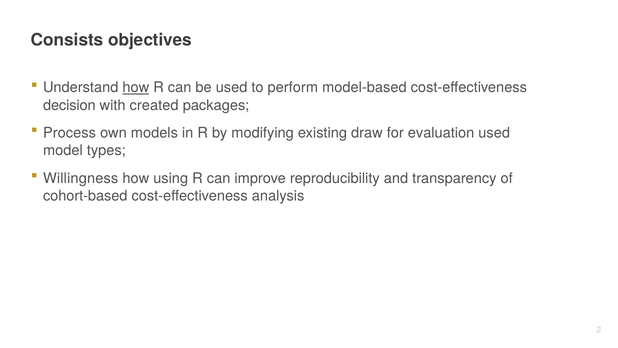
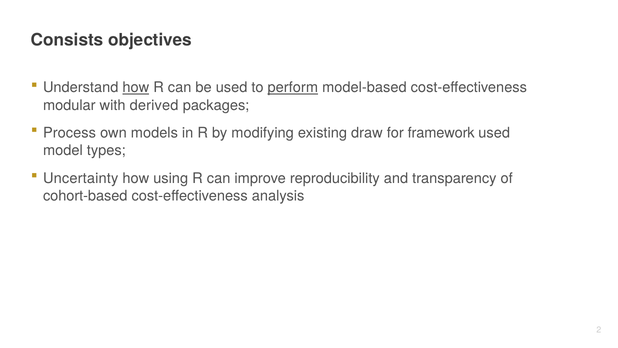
perform underline: none -> present
decision: decision -> modular
created: created -> derived
evaluation: evaluation -> framework
Willingness: Willingness -> Uncertainty
